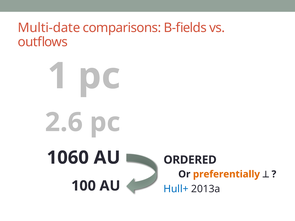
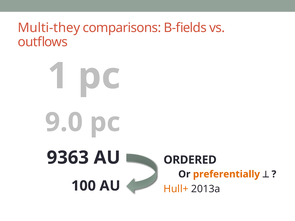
Multi-date: Multi-date -> Multi-they
2.6: 2.6 -> 9.0
1060: 1060 -> 9363
Hull+ colour: blue -> orange
